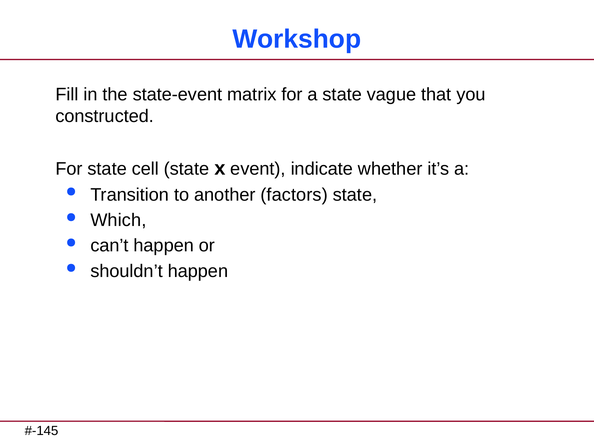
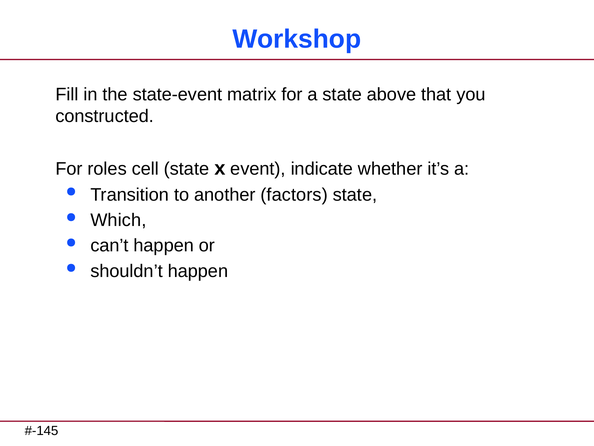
vague: vague -> above
For state: state -> roles
